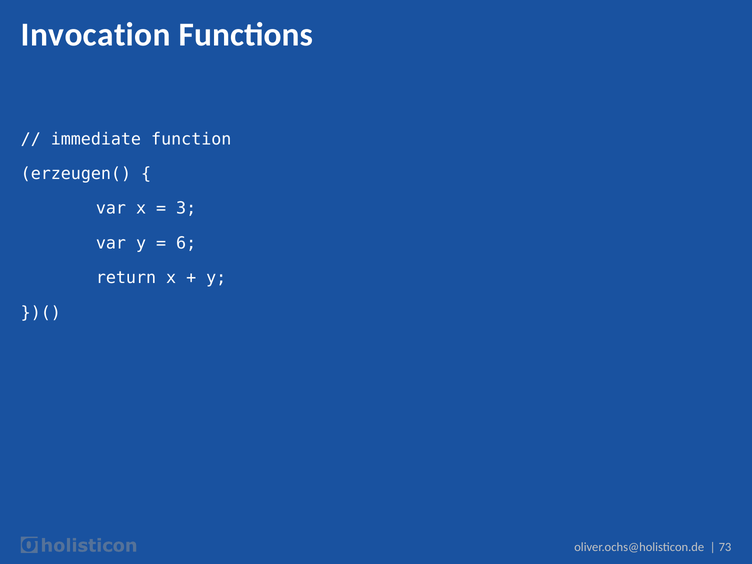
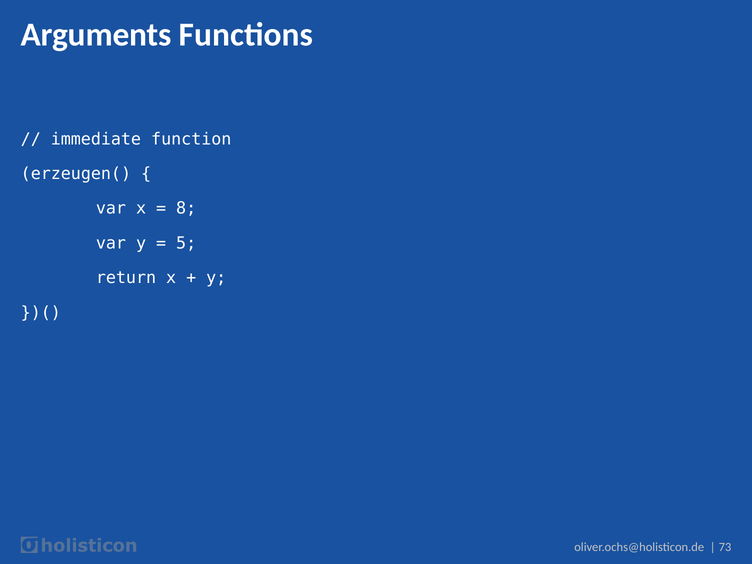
Invocation: Invocation -> Arguments
3: 3 -> 8
6: 6 -> 5
